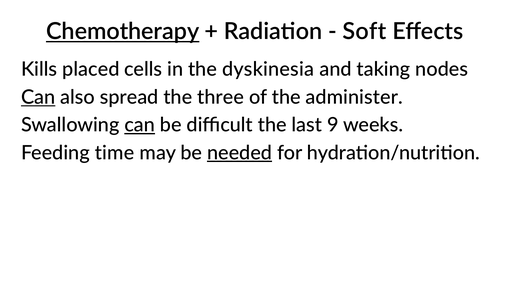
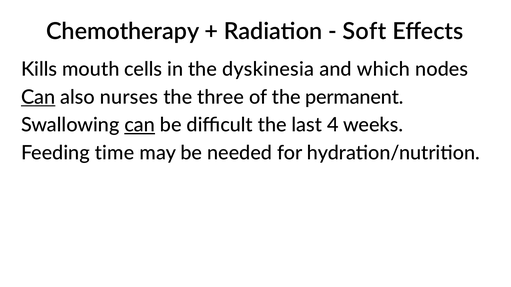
Chemotherapy underline: present -> none
placed: placed -> mouth
taking: taking -> which
spread: spread -> nurses
administer: administer -> permanent
9: 9 -> 4
needed underline: present -> none
